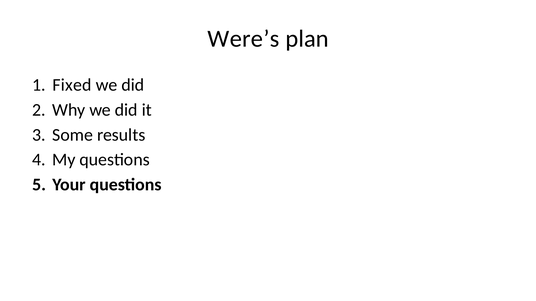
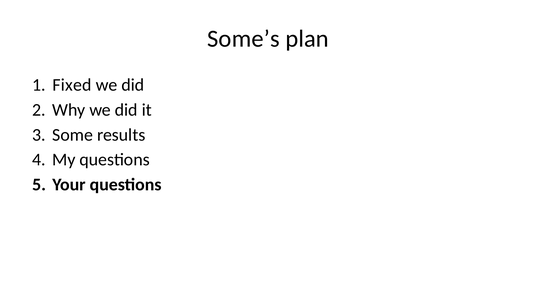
Were’s: Were’s -> Some’s
